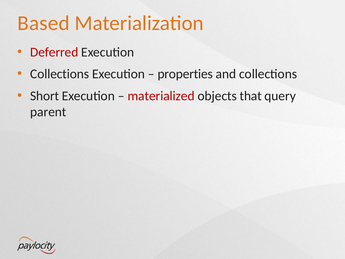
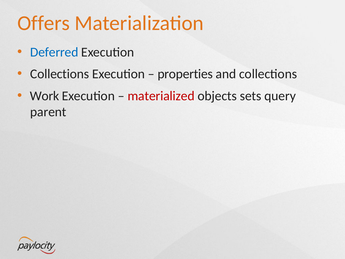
Based: Based -> Offers
Deferred colour: red -> blue
Short: Short -> Work
that: that -> sets
